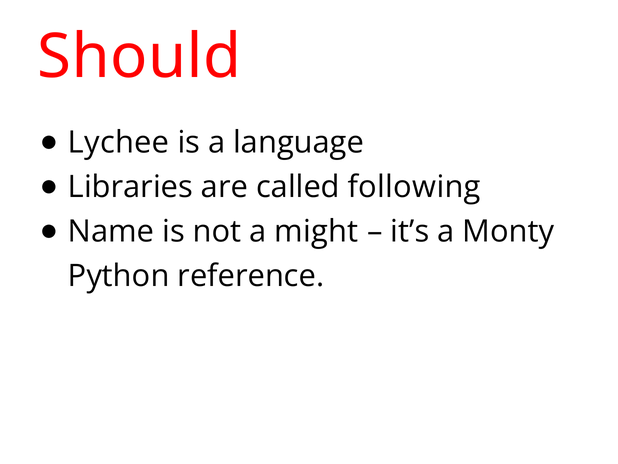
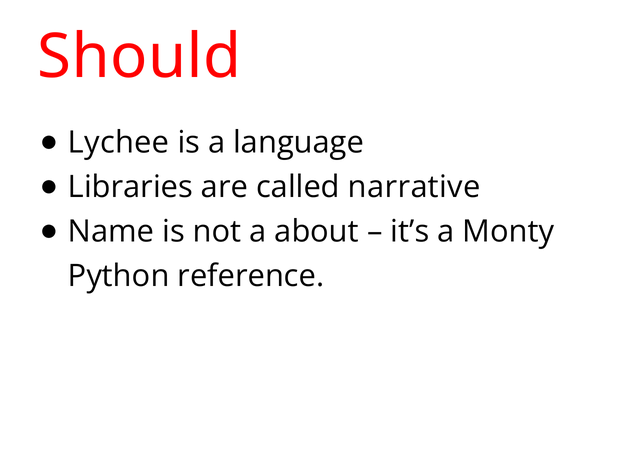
following: following -> narrative
might: might -> about
